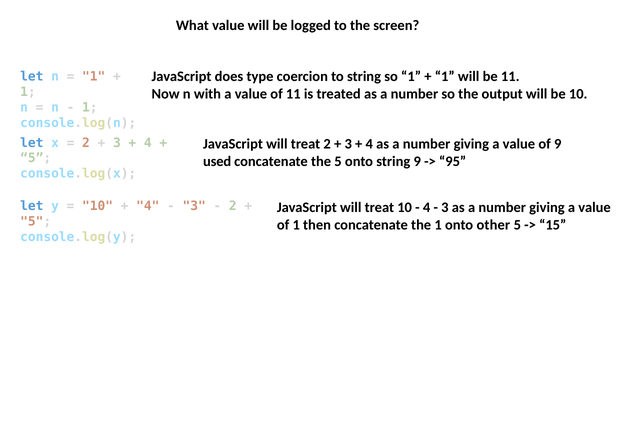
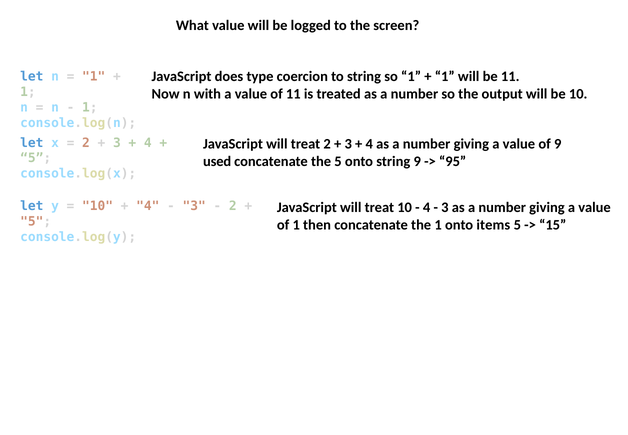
other: other -> items
